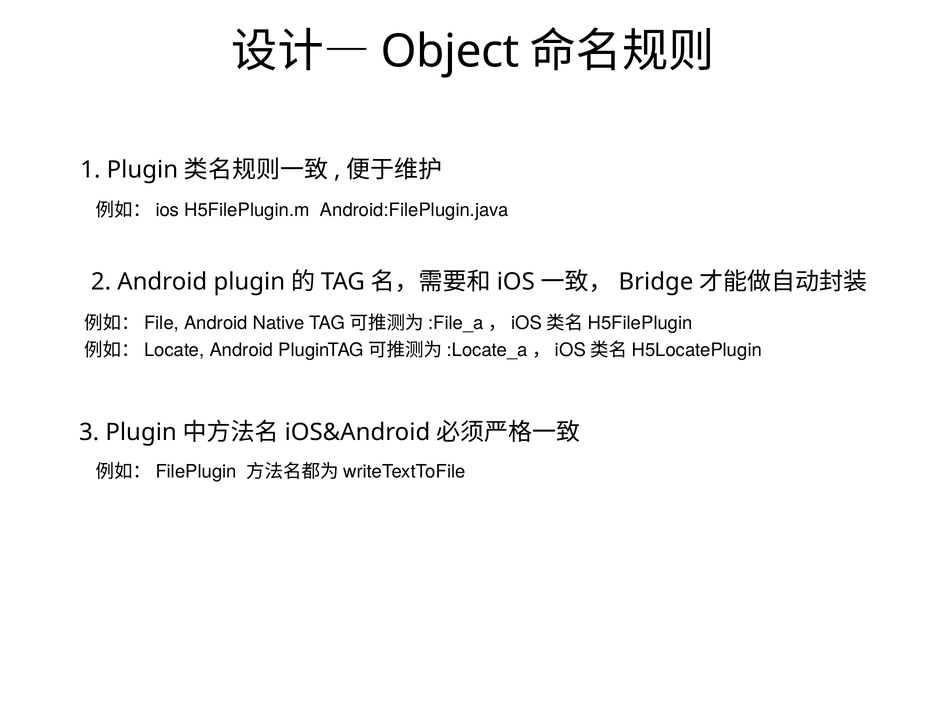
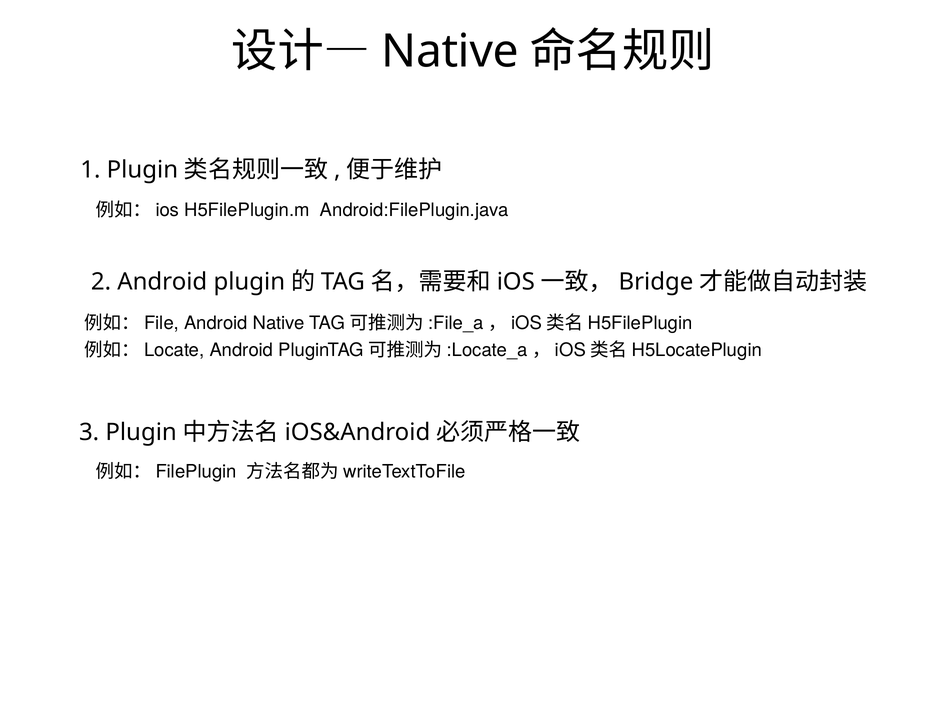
Object at (450, 52): Object -> Native
